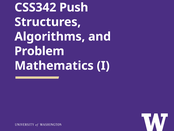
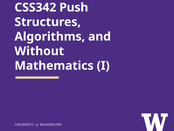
Problem: Problem -> Without
